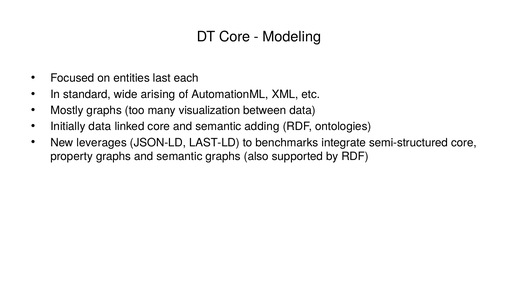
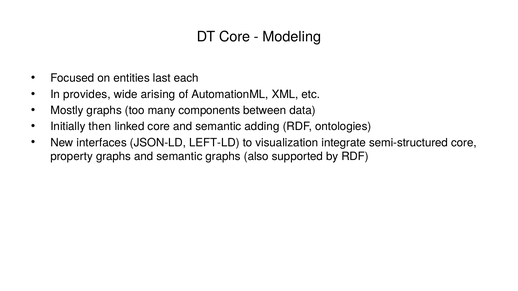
standard: standard -> provides
visualization: visualization -> components
Initially data: data -> then
leverages: leverages -> interfaces
LAST-LD: LAST-LD -> LEFT-LD
benchmarks: benchmarks -> visualization
